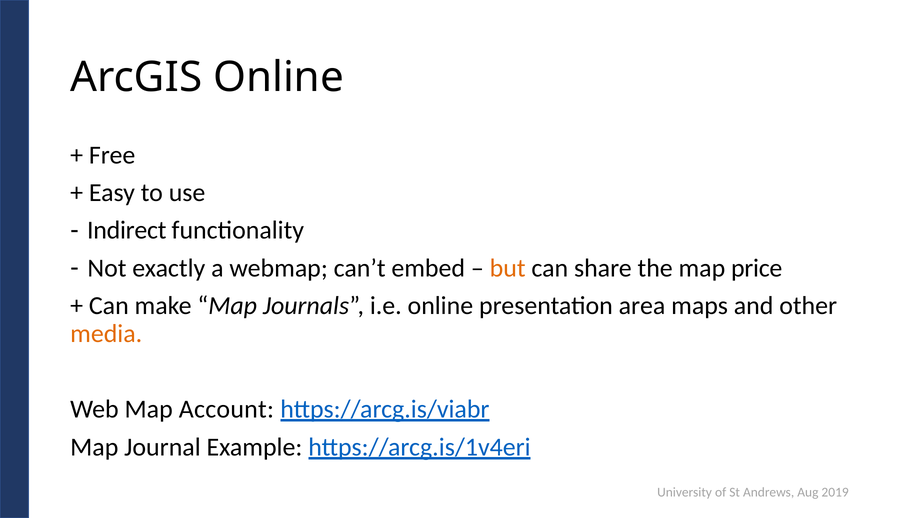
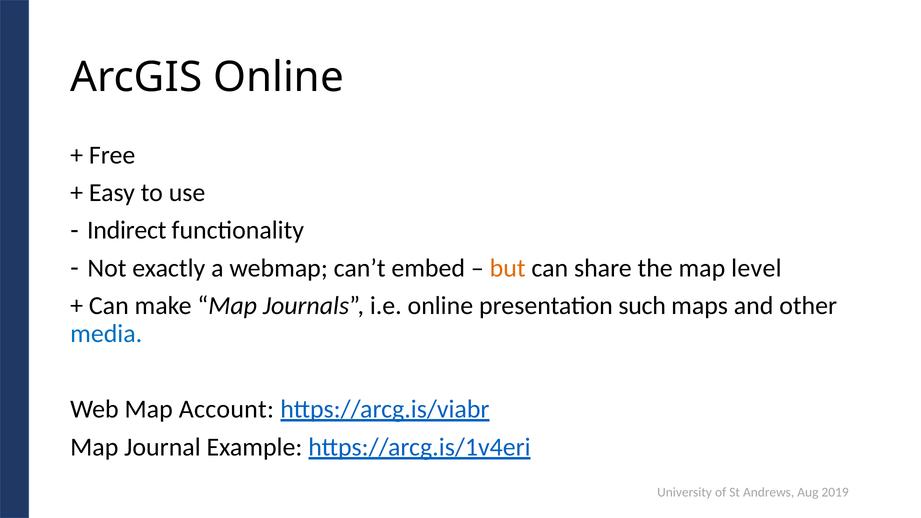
price: price -> level
area: area -> such
media colour: orange -> blue
